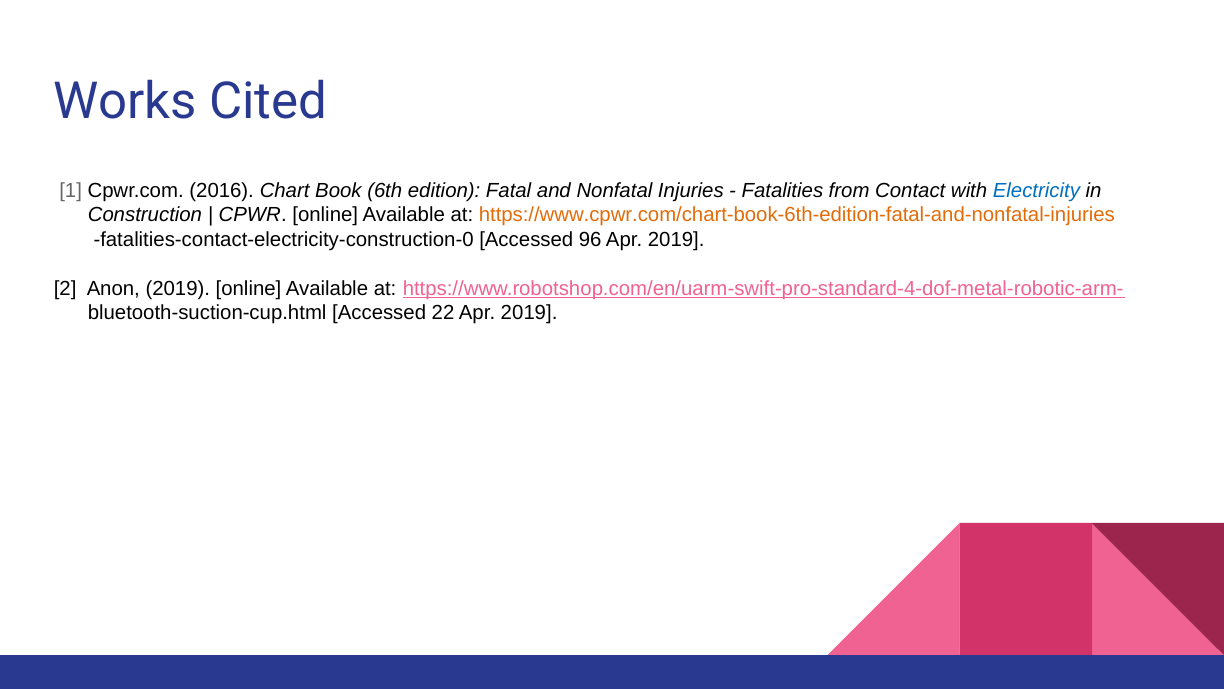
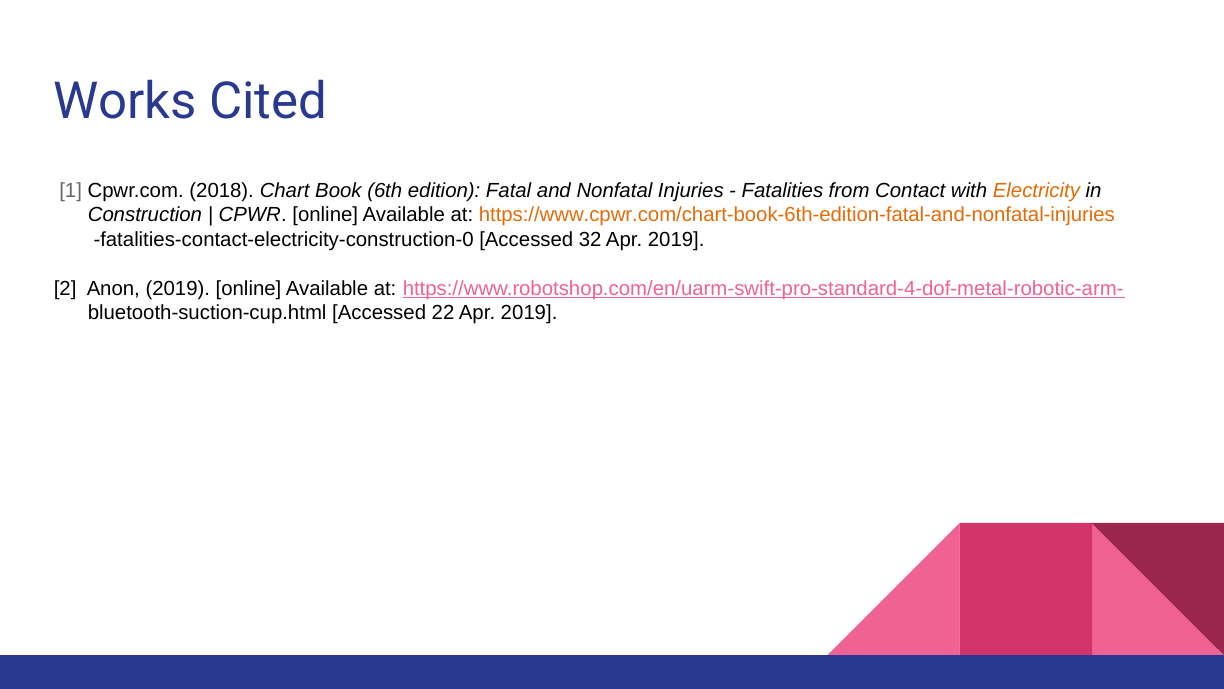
2016: 2016 -> 2018
Electricity colour: blue -> orange
96: 96 -> 32
